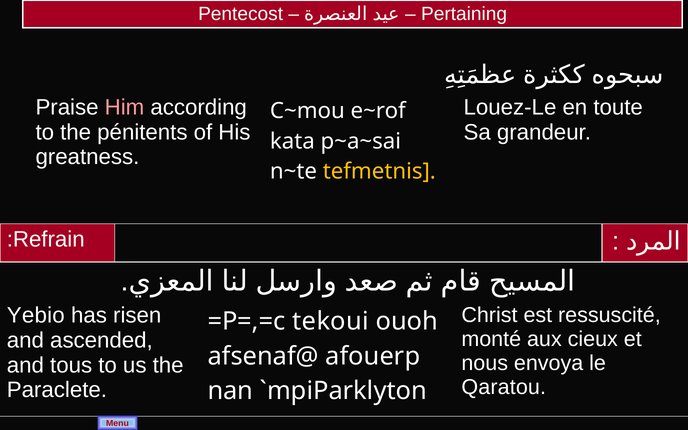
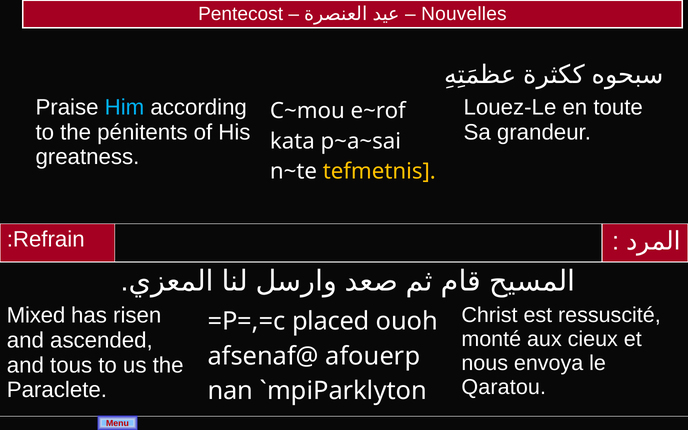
Pertaining: Pertaining -> Nouvelles
Him colour: pink -> light blue
Yebio: Yebio -> Mixed
tekoui: tekoui -> placed
